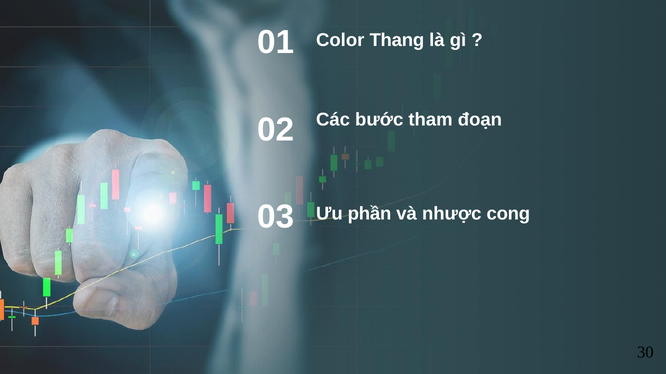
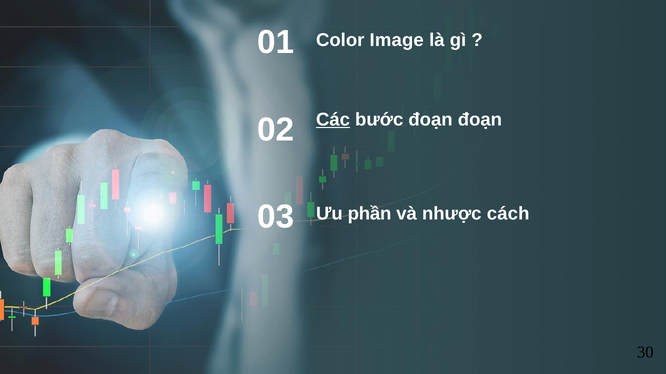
Thang: Thang -> Image
Các underline: none -> present
bước tham: tham -> đoạn
cong: cong -> cách
